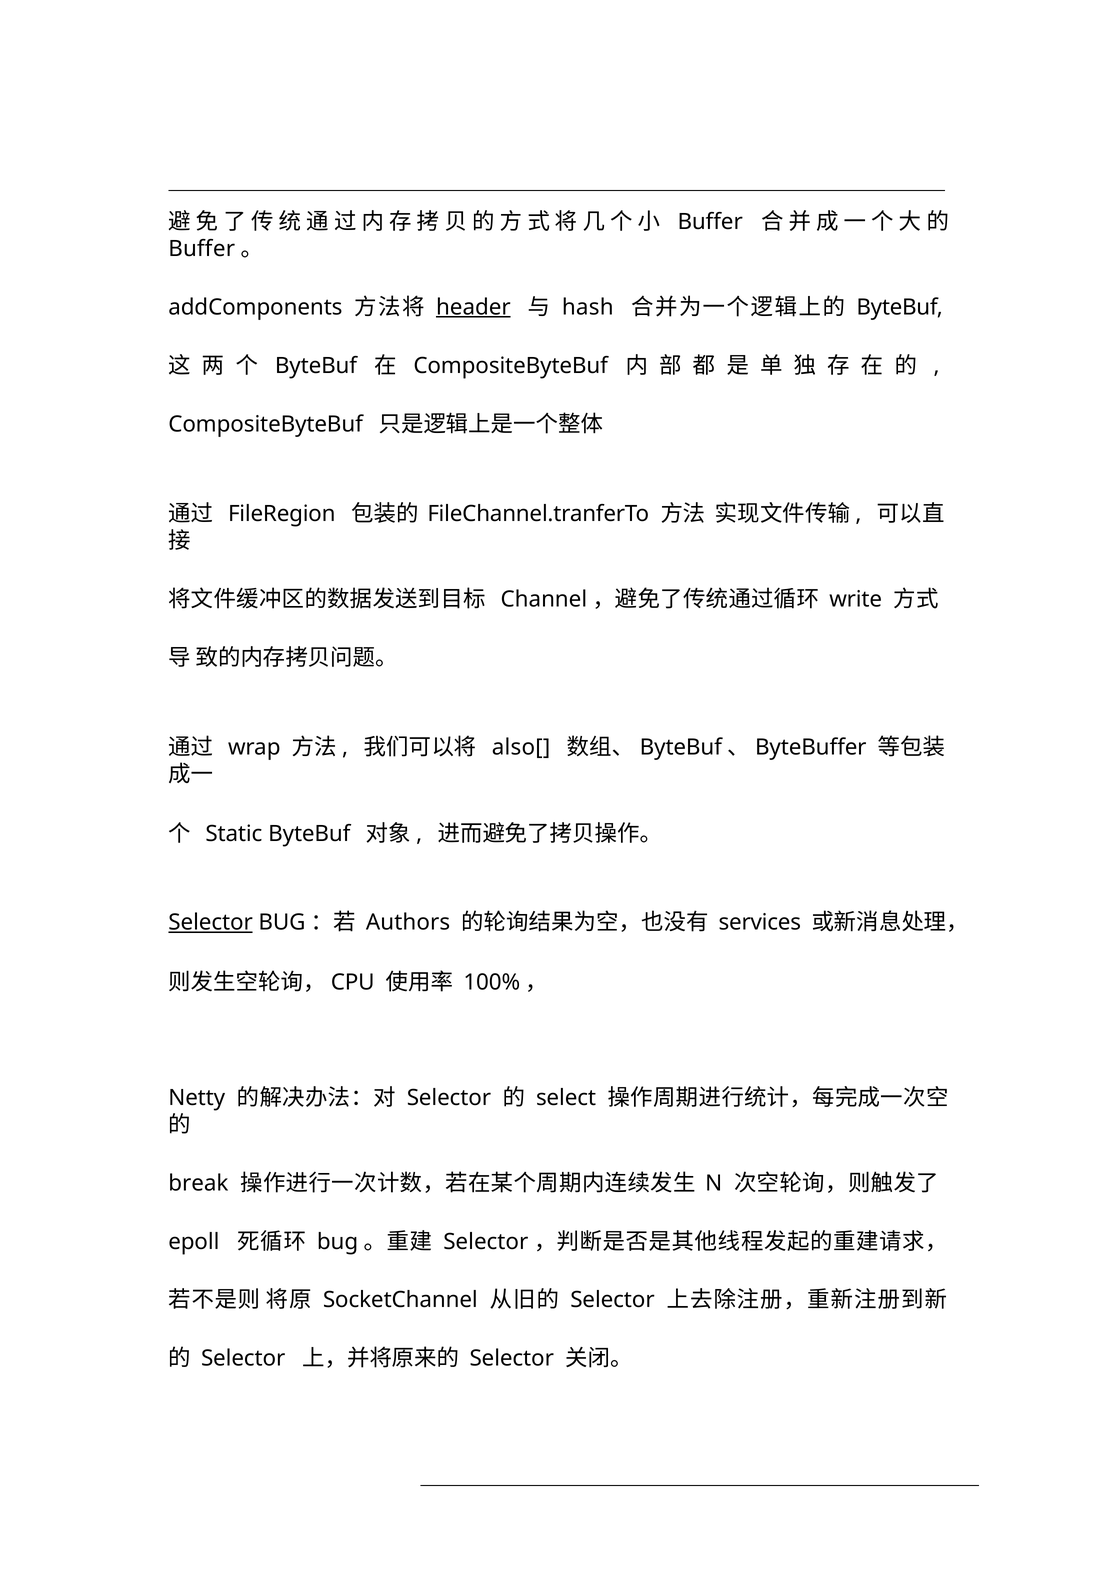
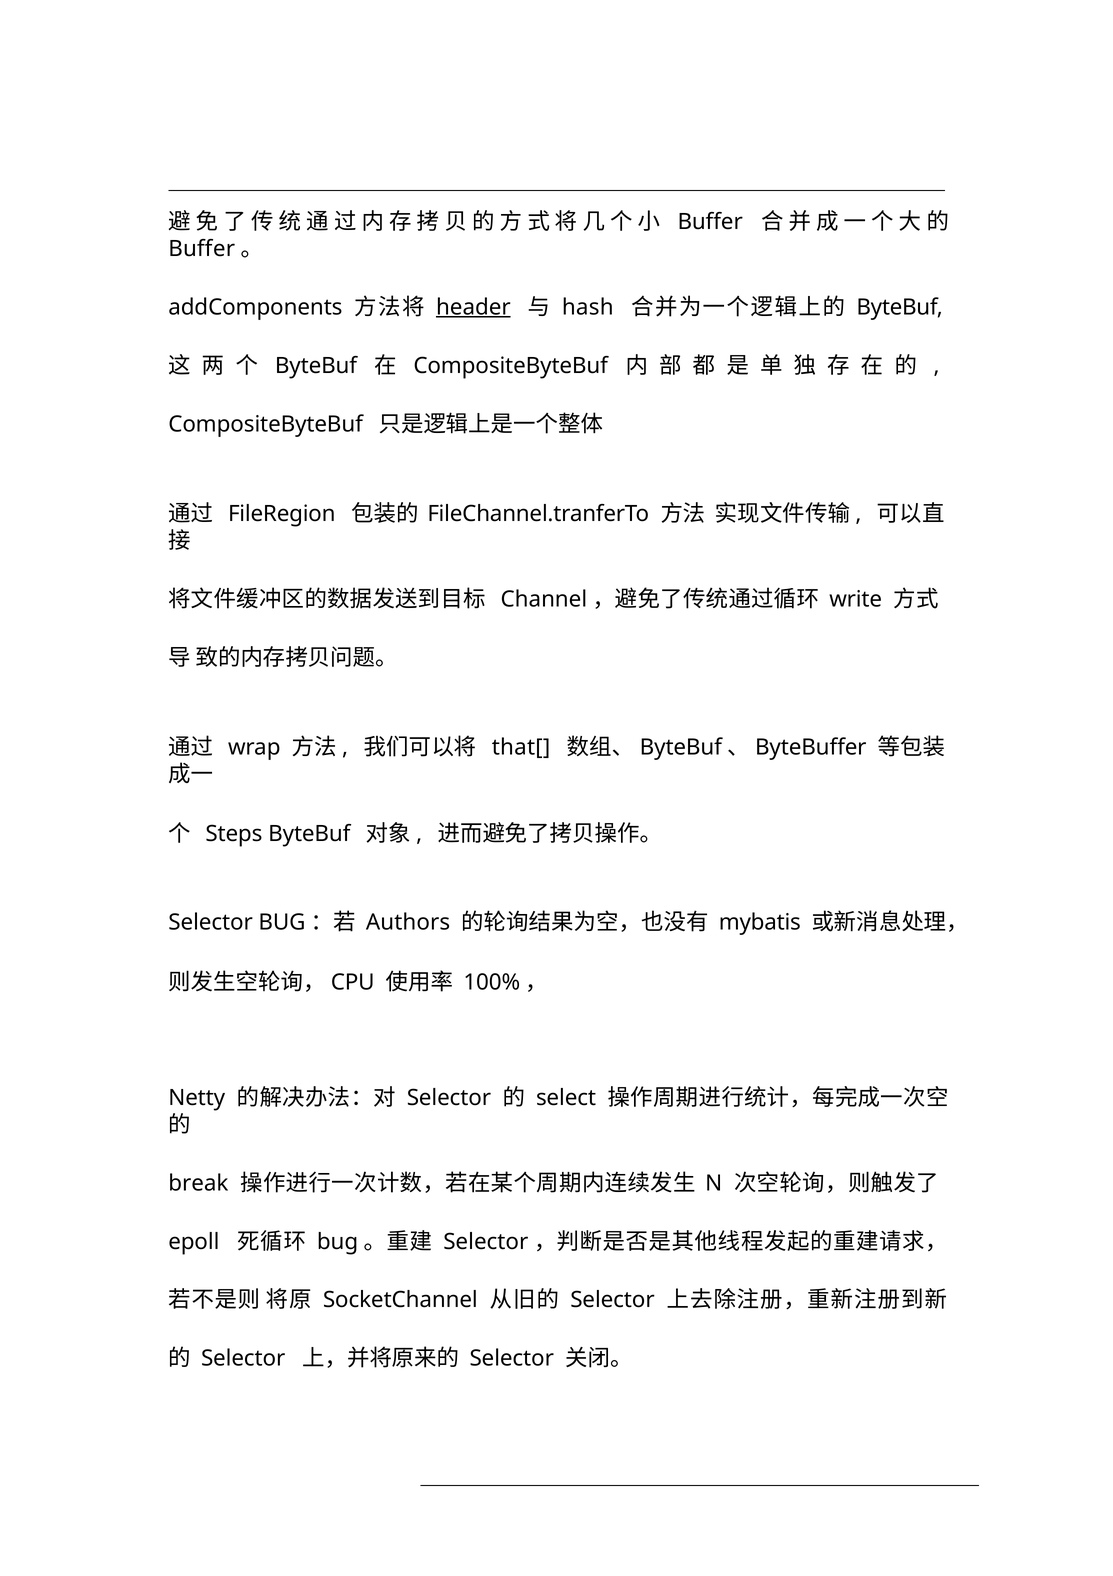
also[: also[ -> that[
Static: Static -> Steps
Selector at (211, 922) underline: present -> none
services: services -> mybatis
